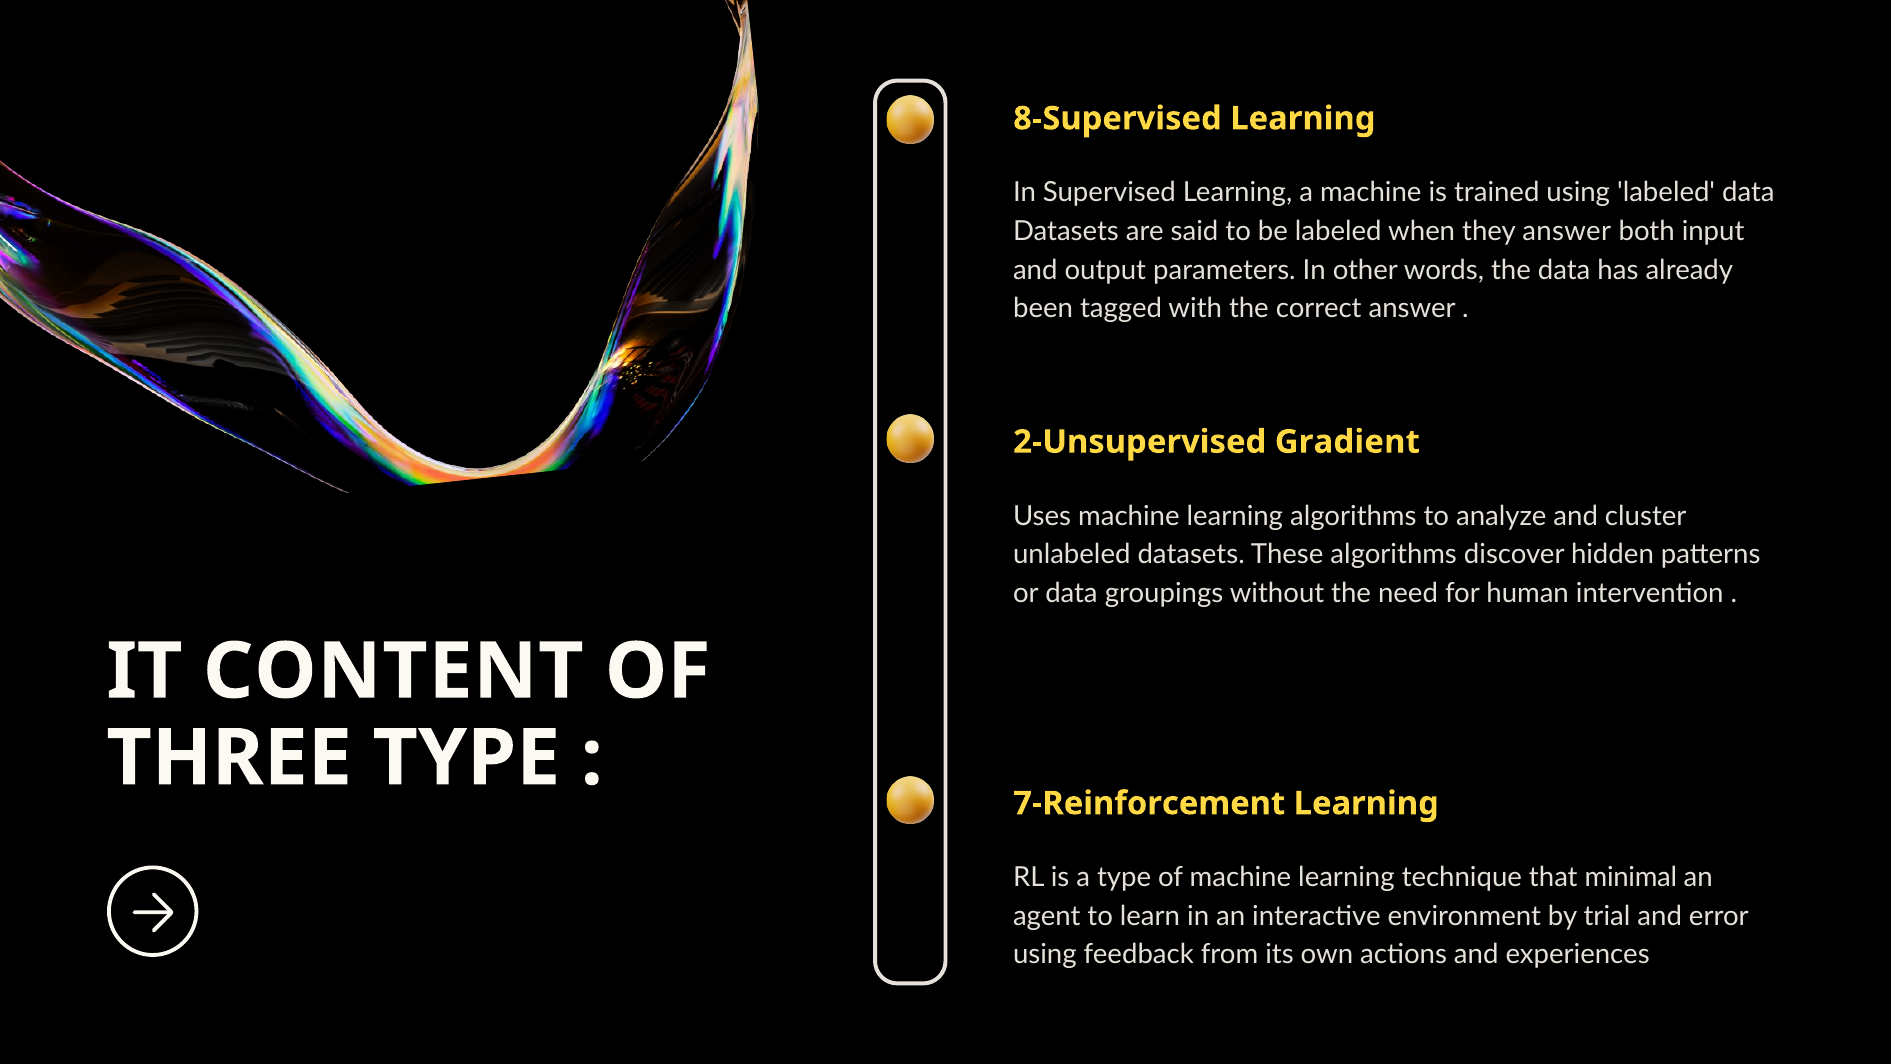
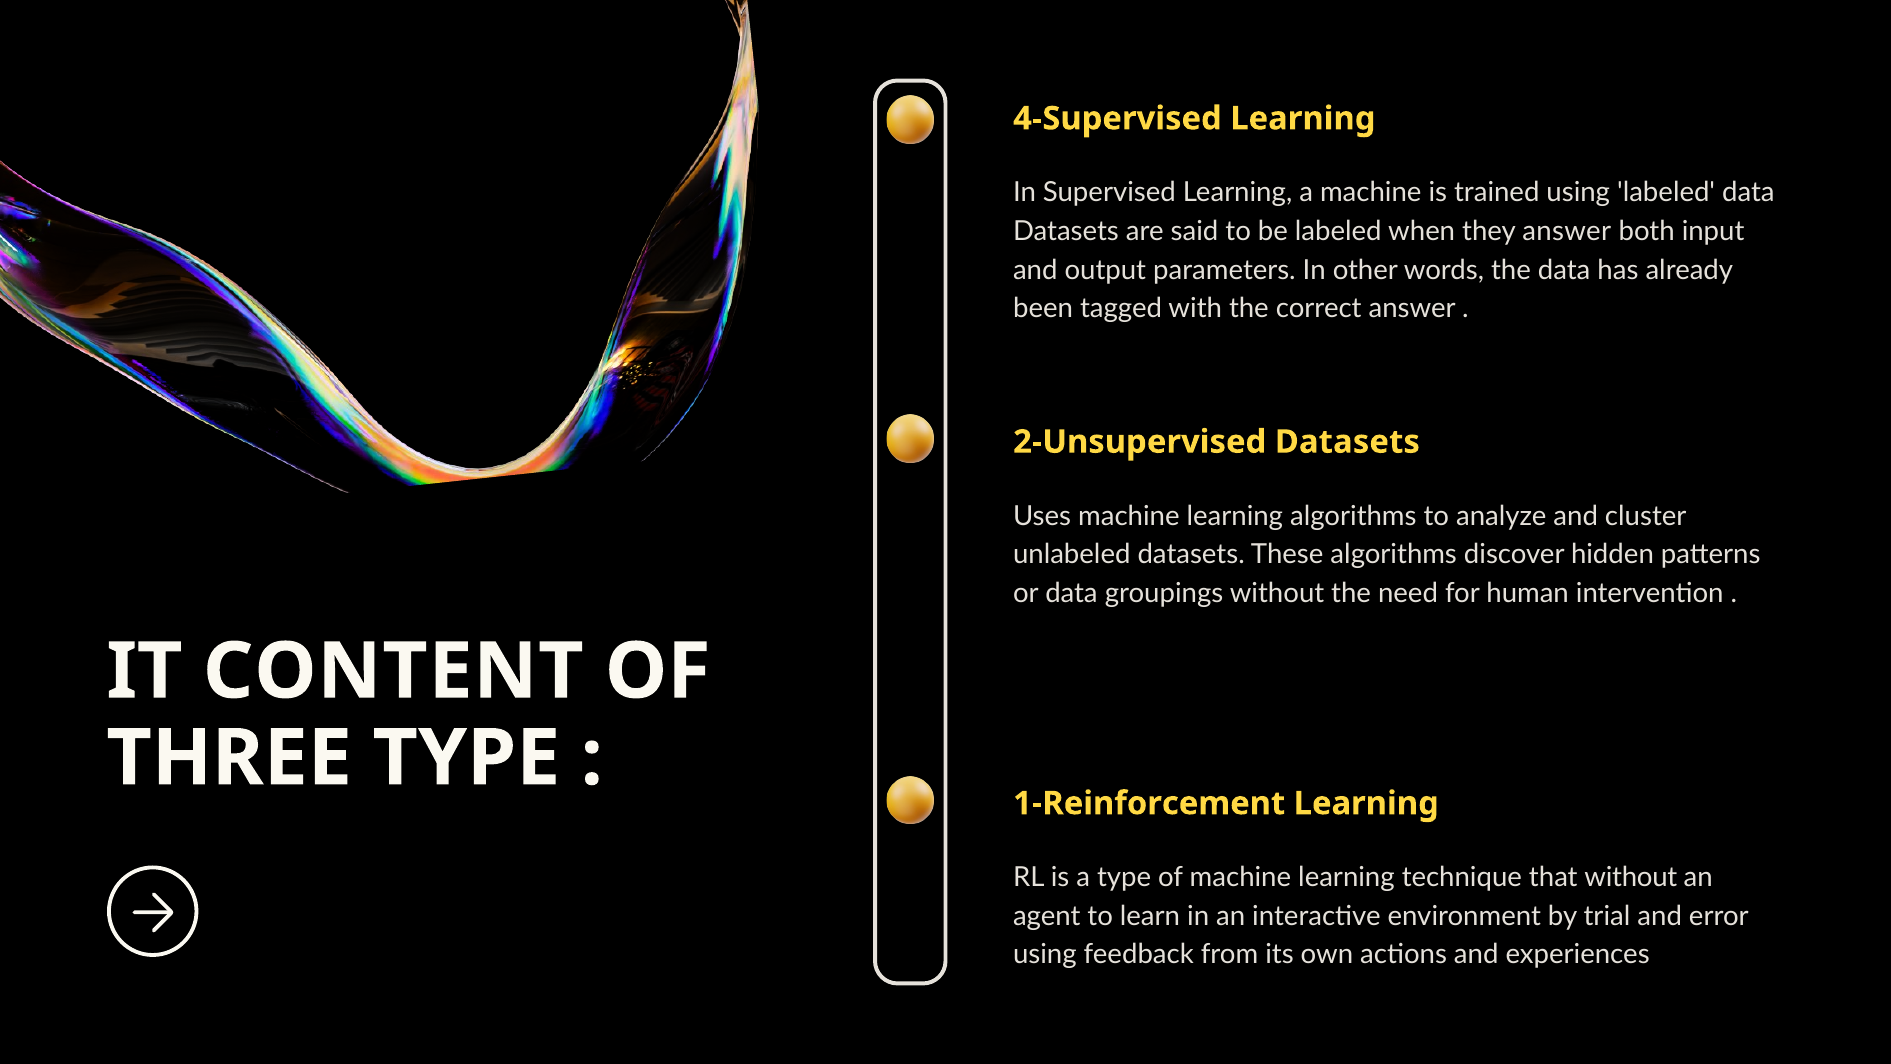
8-Supervised: 8-Supervised -> 4-Supervised
2-Unsupervised Gradient: Gradient -> Datasets
7-Reinforcement: 7-Reinforcement -> 1-Reinforcement
that minimal: minimal -> without
